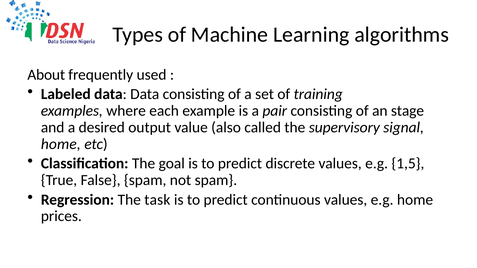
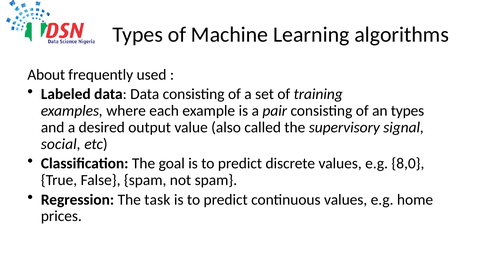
an stage: stage -> types
home at (61, 144): home -> social
1,5: 1,5 -> 8,0
